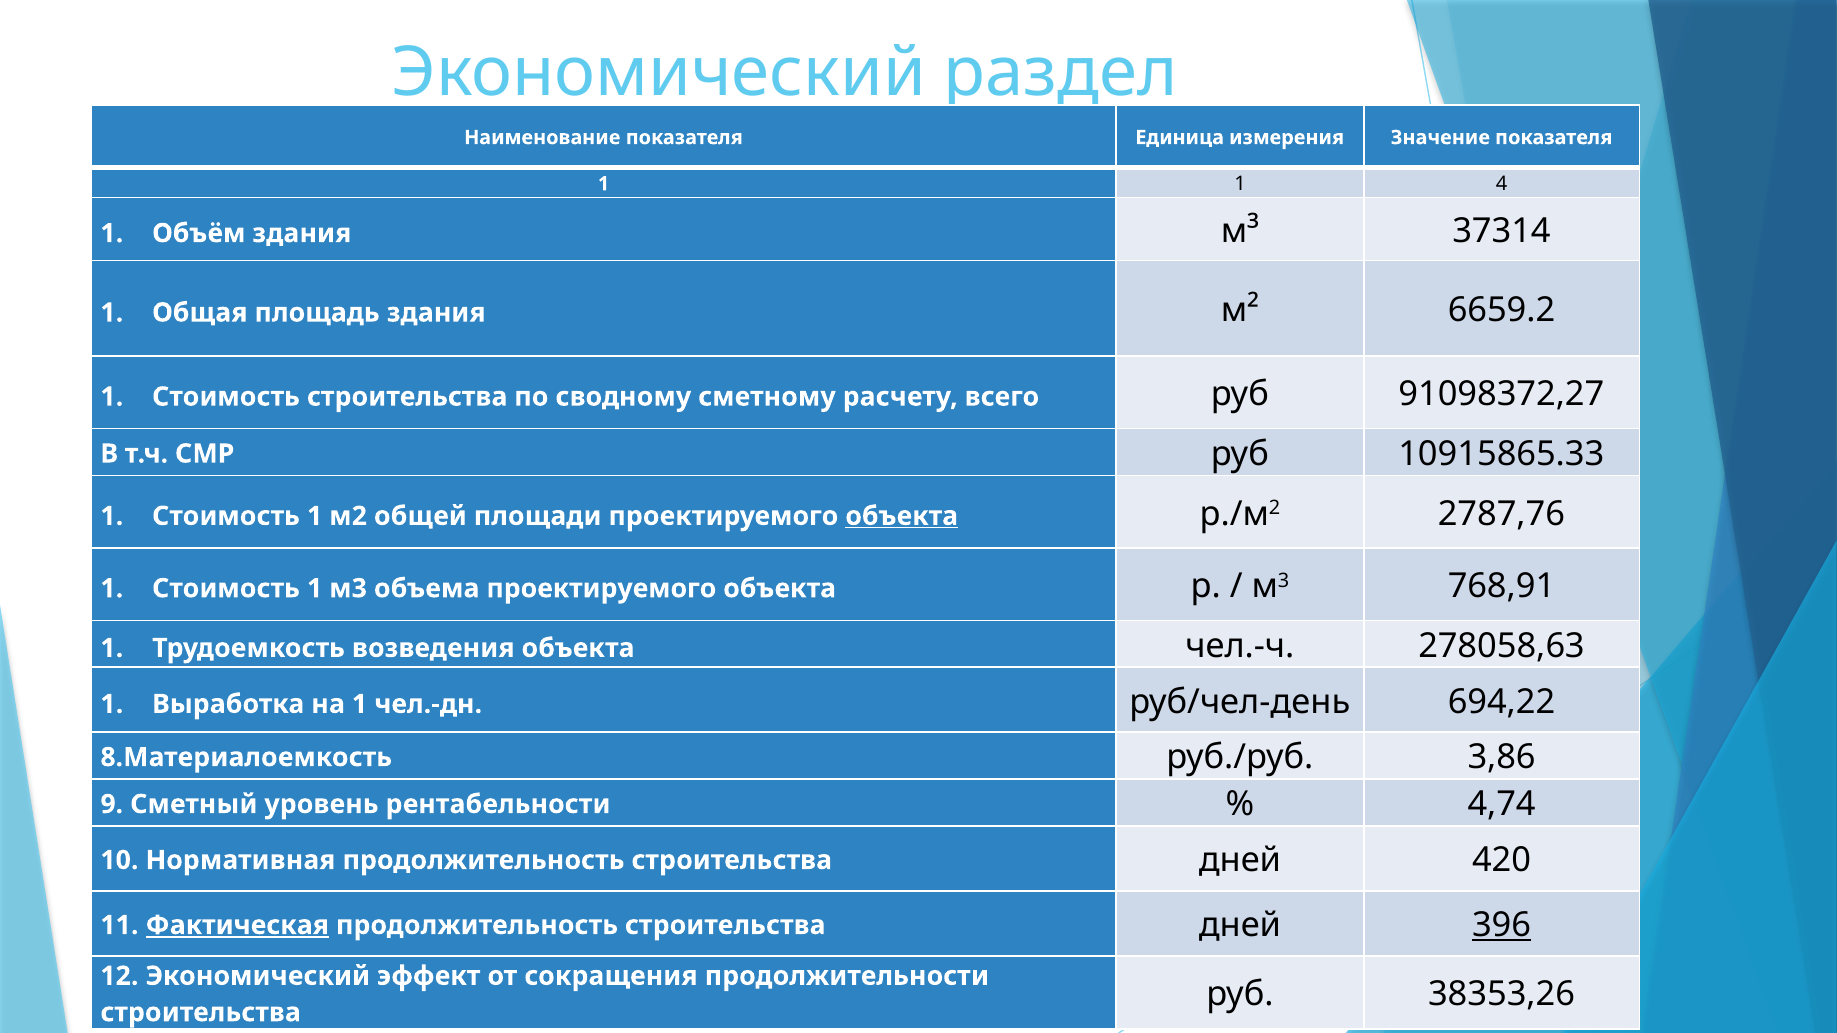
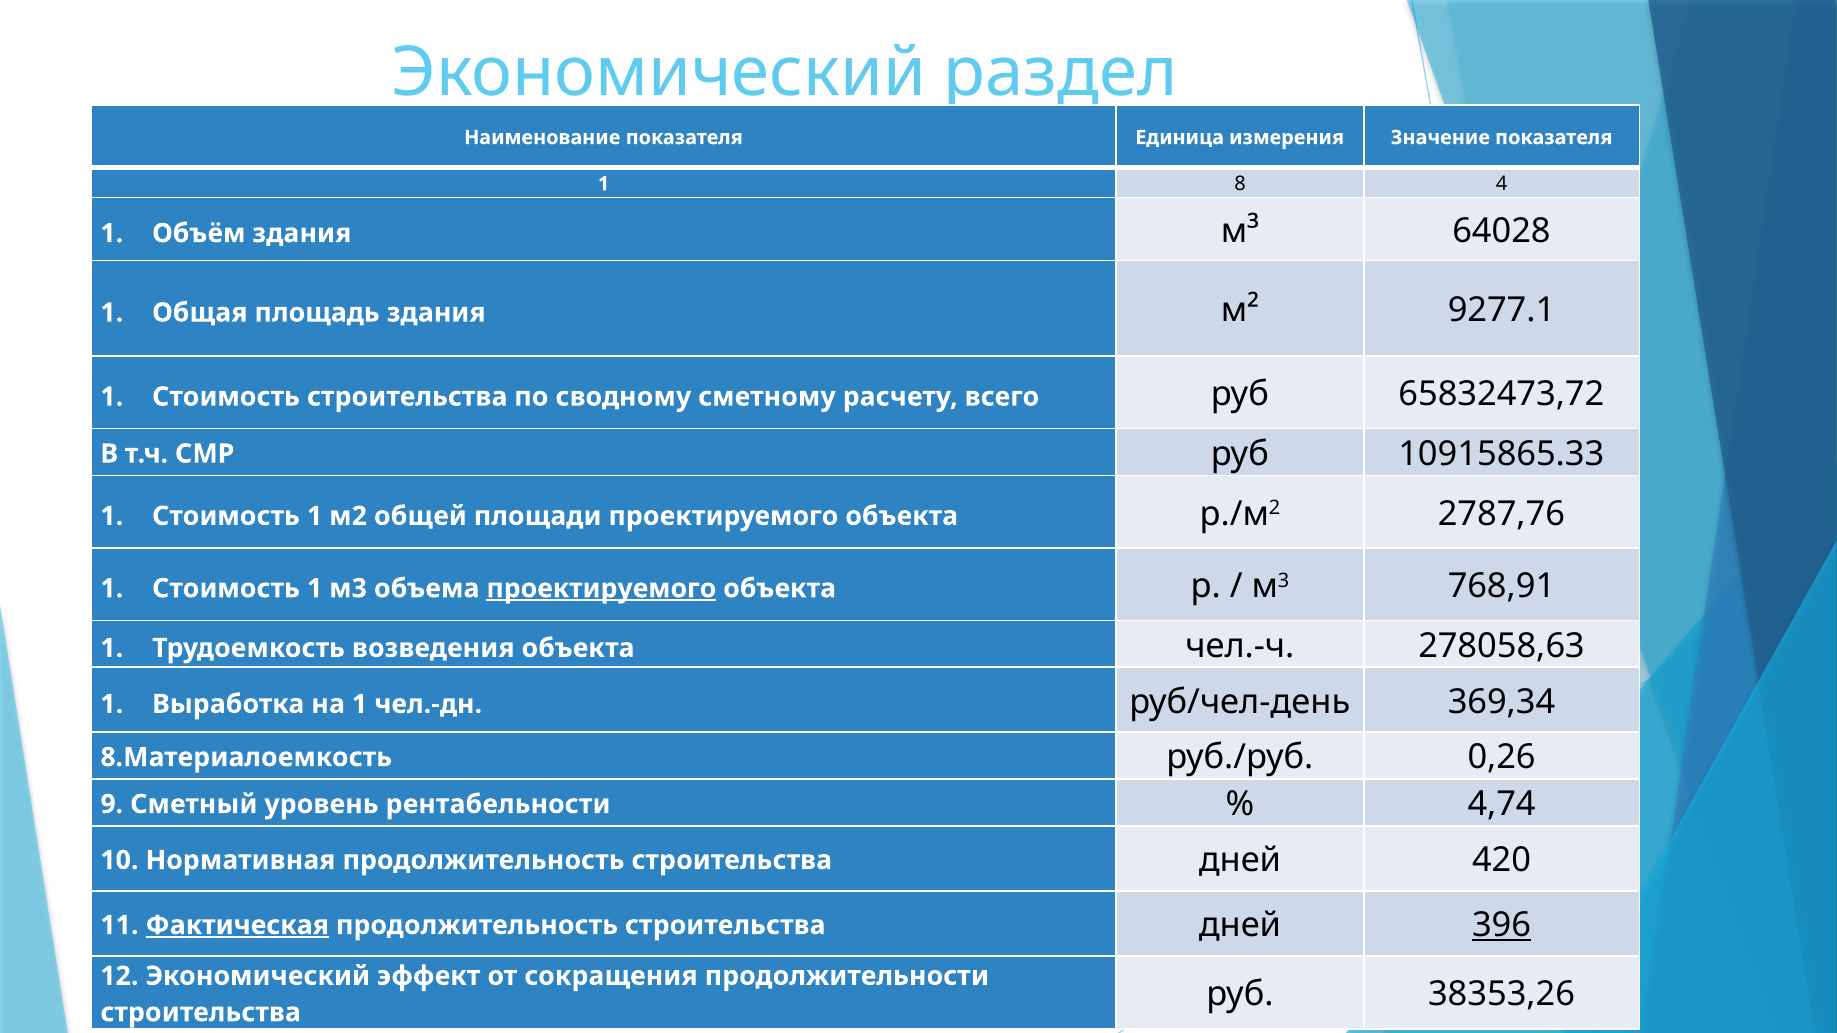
1 at (1240, 184): 1 -> 8
37314: 37314 -> 64028
6659.2: 6659.2 -> 9277.1
91098372,27: 91098372,27 -> 65832473,72
объекта at (902, 516) underline: present -> none
проектируемого at (601, 589) underline: none -> present
694,22: 694,22 -> 369,34
3,86: 3,86 -> 0,26
